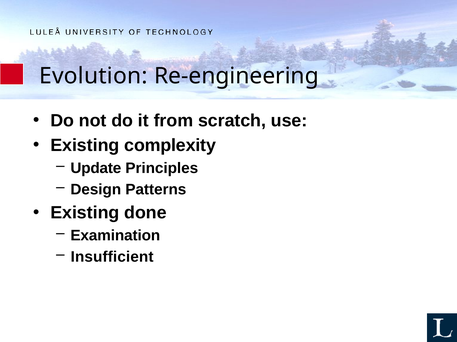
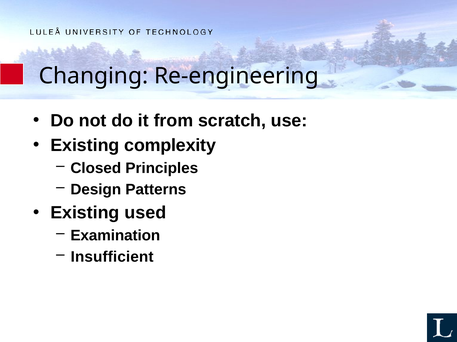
Evolution: Evolution -> Changing
Update: Update -> Closed
done: done -> used
